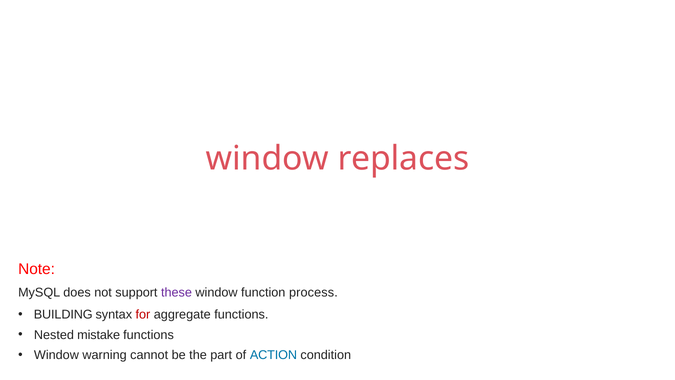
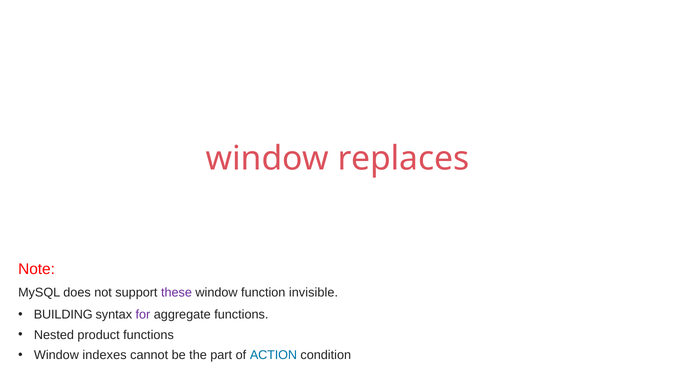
process: process -> invisible
for colour: red -> purple
mistake: mistake -> product
warning: warning -> indexes
